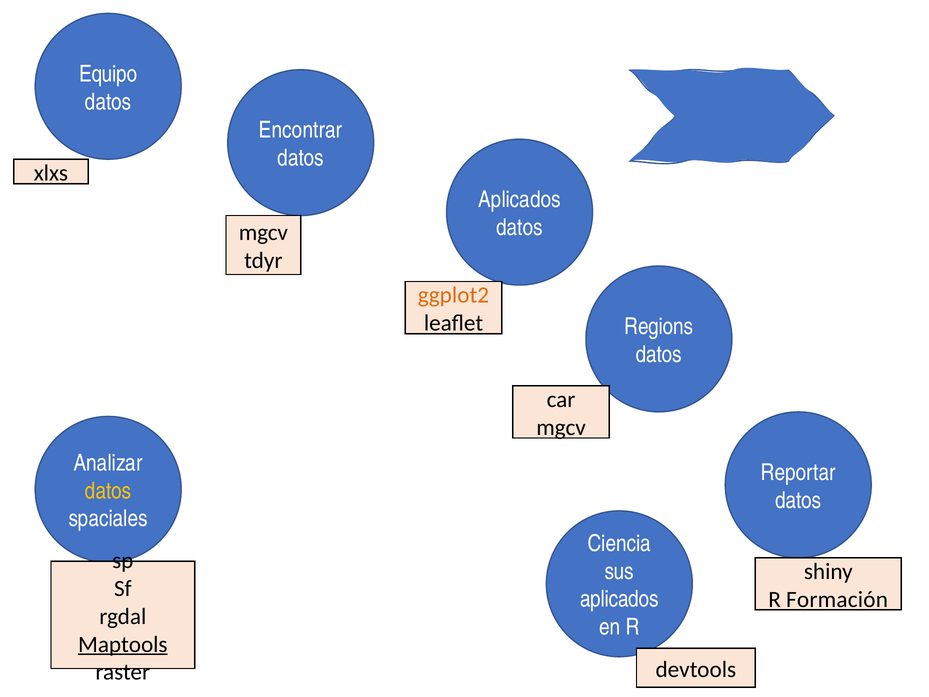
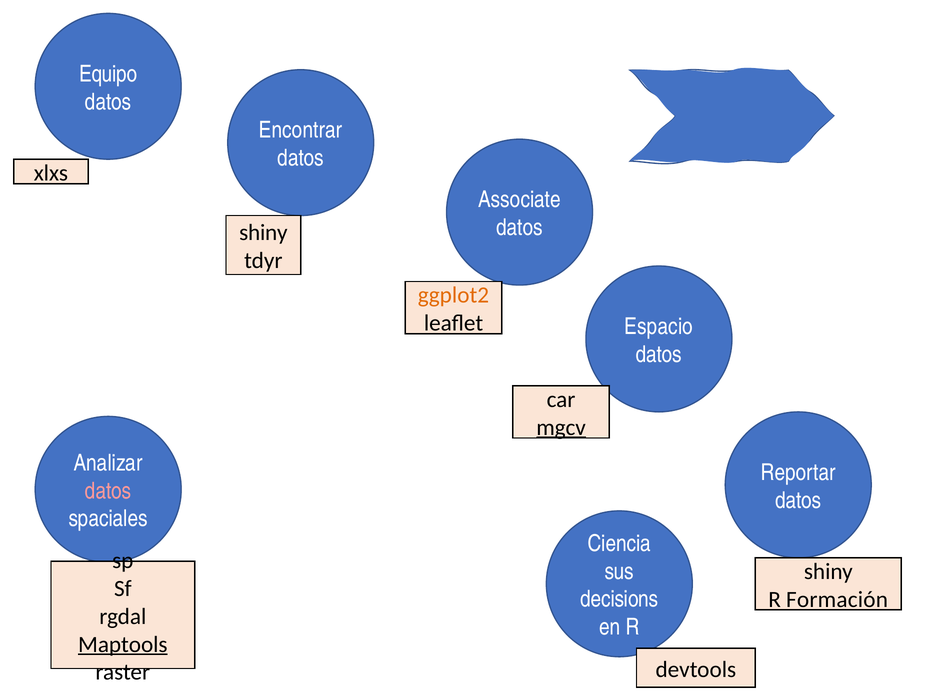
Aplicados at (520, 200): Aplicados -> Associate
mgcv at (263, 233): mgcv -> shiny
Regions: Regions -> Espacio
mgcv at (561, 427) underline: none -> present
datos at (108, 491) colour: yellow -> pink
aplicados at (619, 599): aplicados -> decisions
